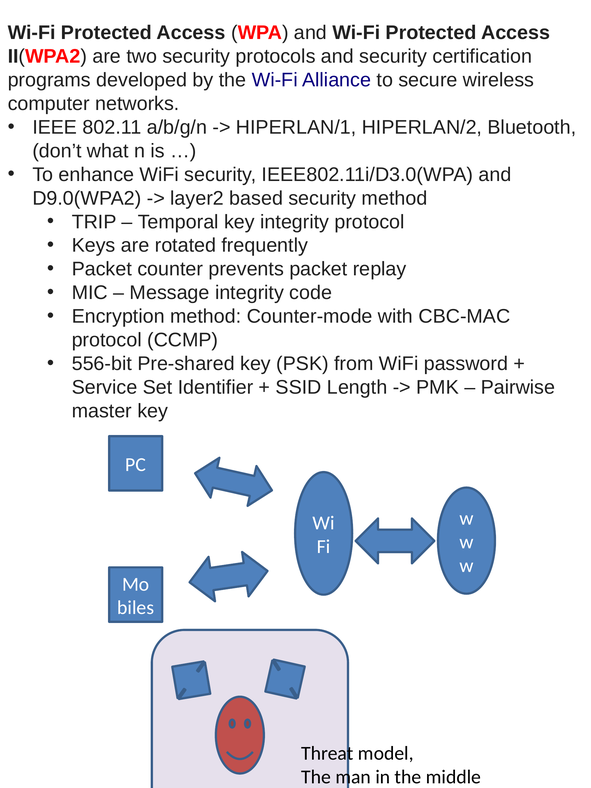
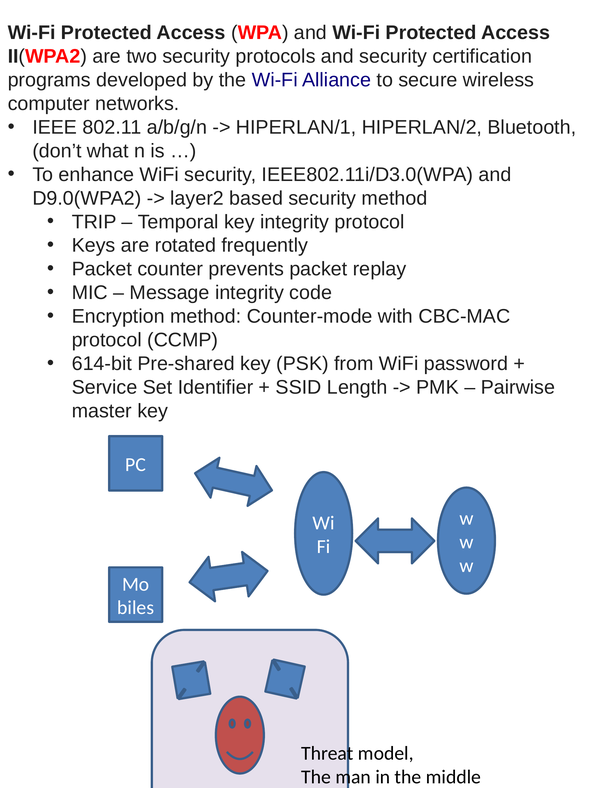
556-bit: 556-bit -> 614-bit
